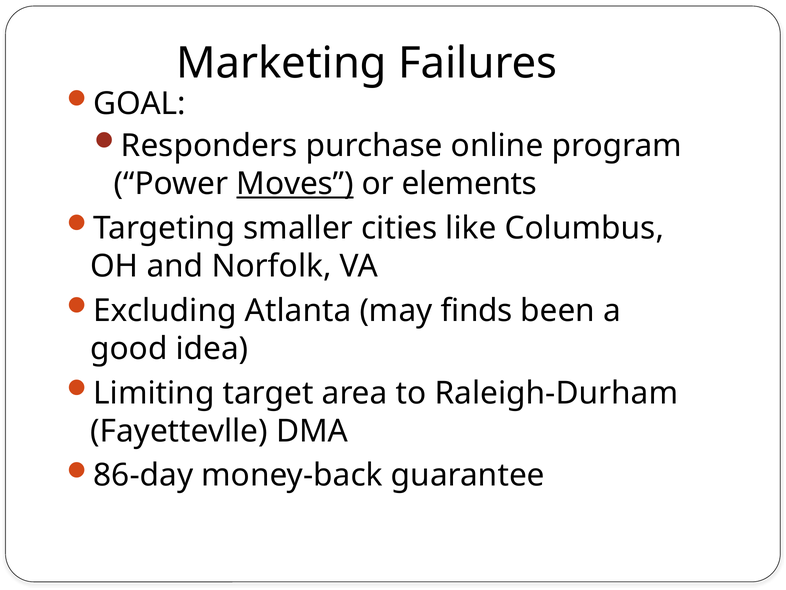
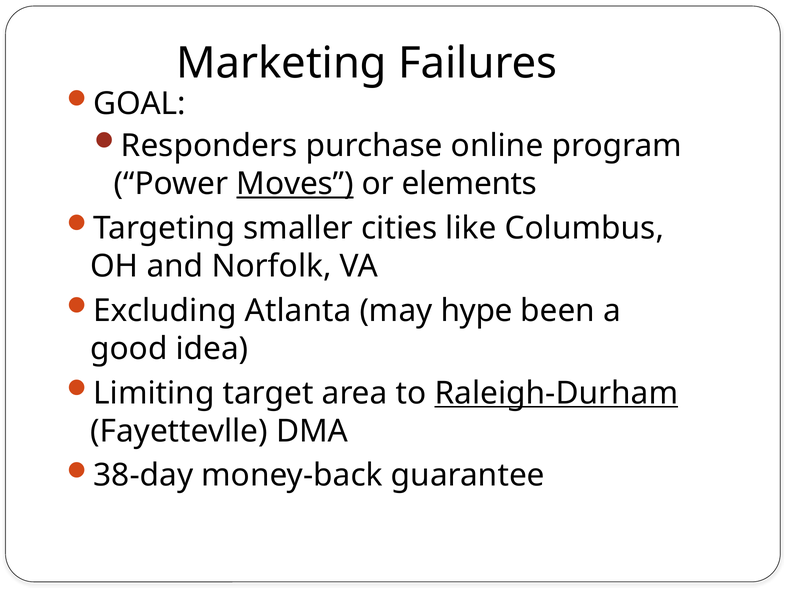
finds: finds -> hype
Raleigh-Durham underline: none -> present
86-day: 86-day -> 38-day
